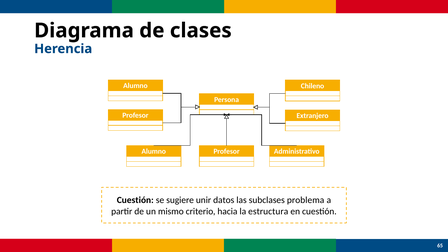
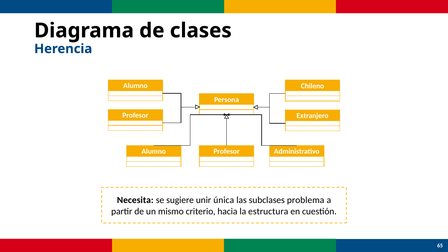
Cuestión at (135, 200): Cuestión -> Necesita
datos: datos -> única
